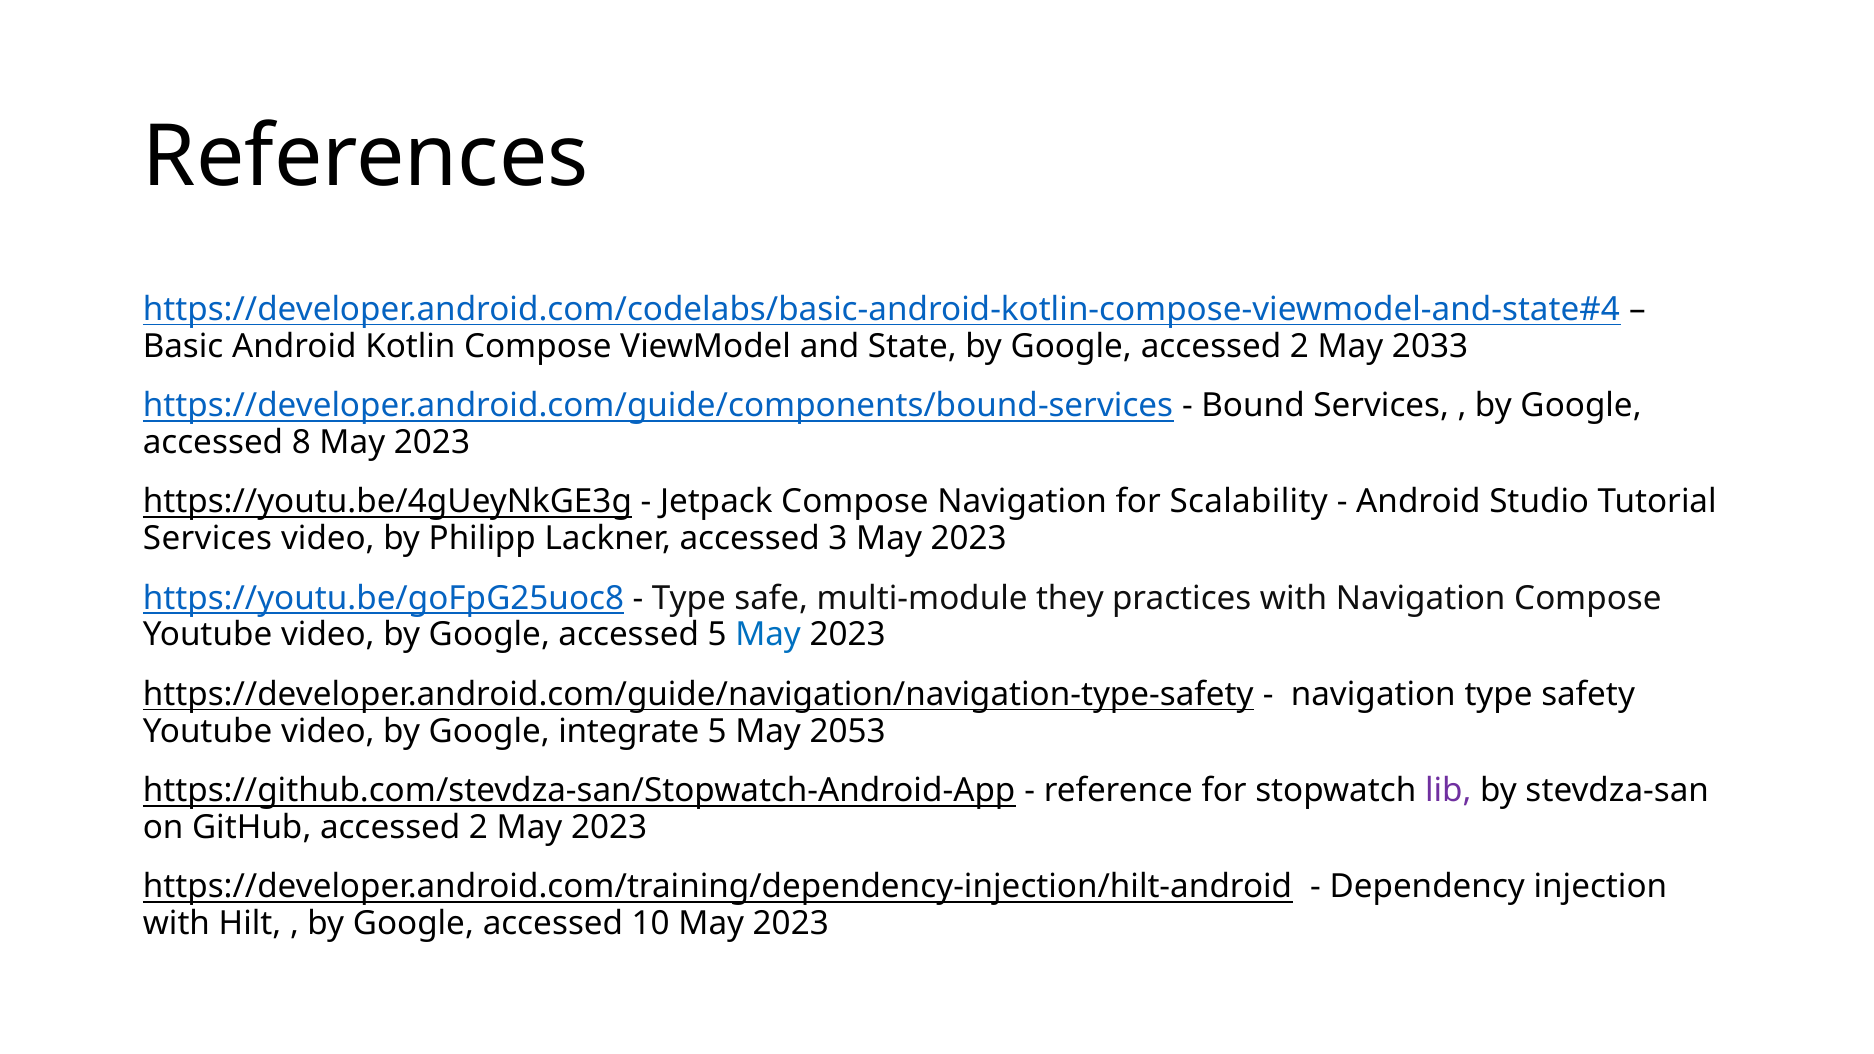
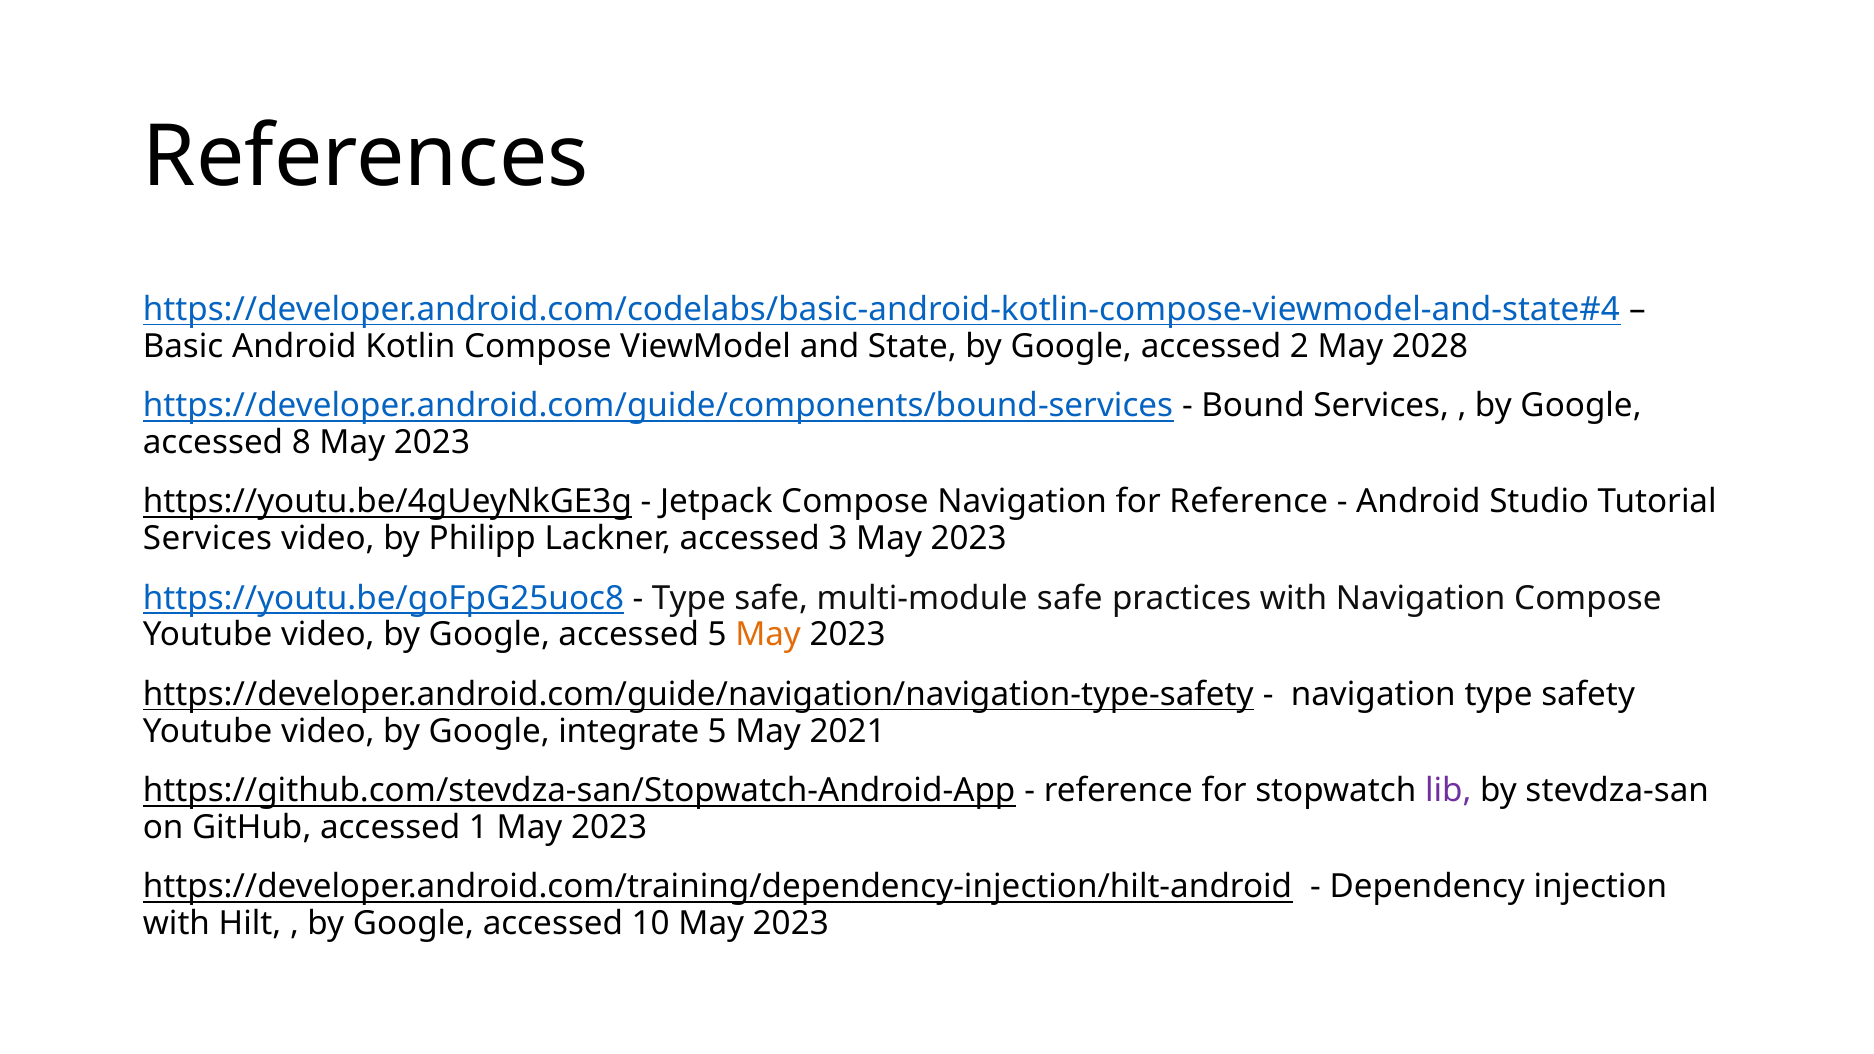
2033: 2033 -> 2028
for Scalability: Scalability -> Reference
multi-module they: they -> safe
May at (768, 635) colour: blue -> orange
2053: 2053 -> 2021
GitHub accessed 2: 2 -> 1
